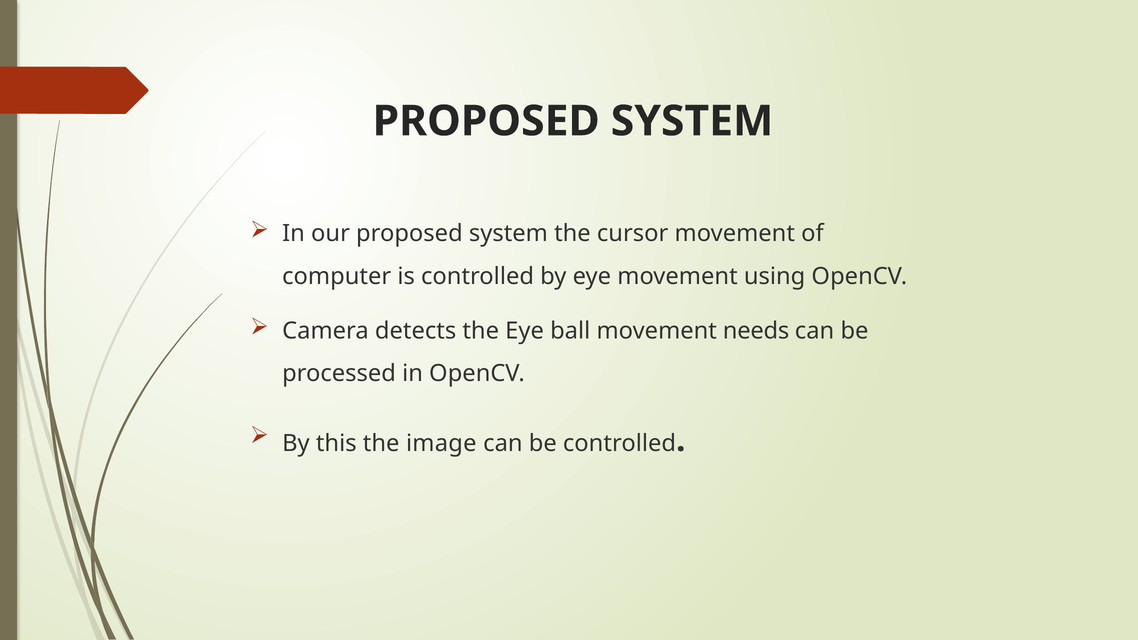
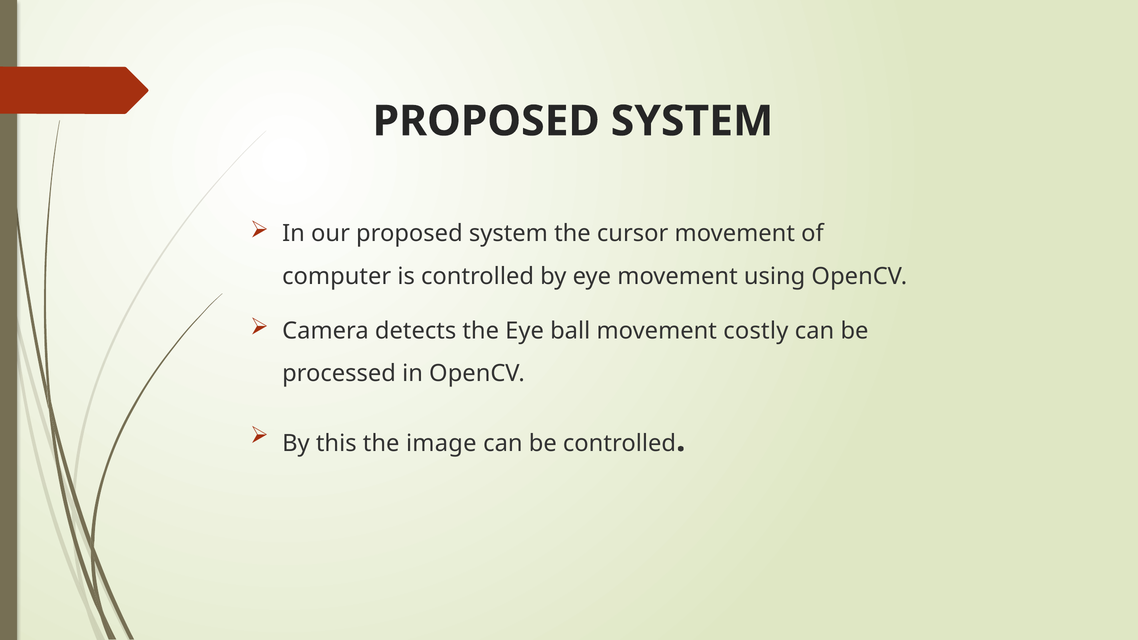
needs: needs -> costly
